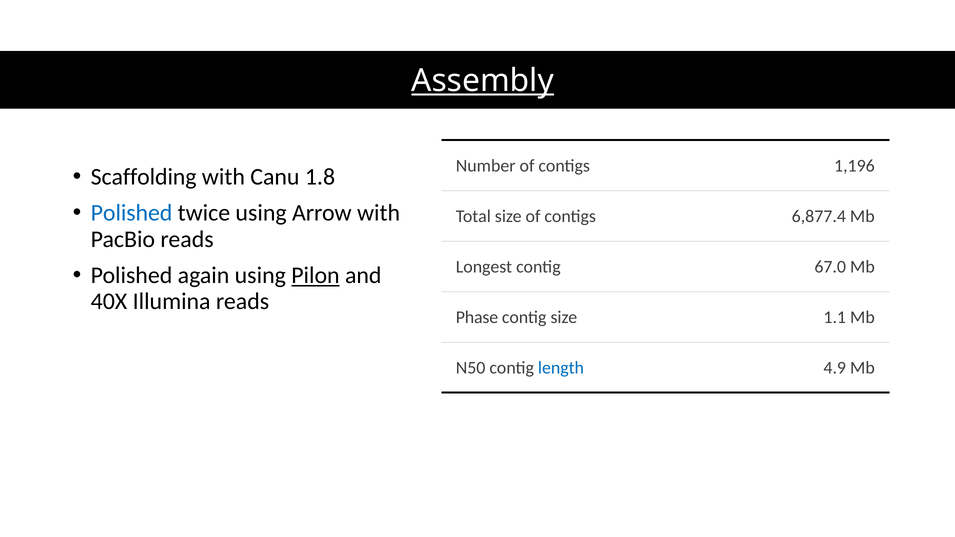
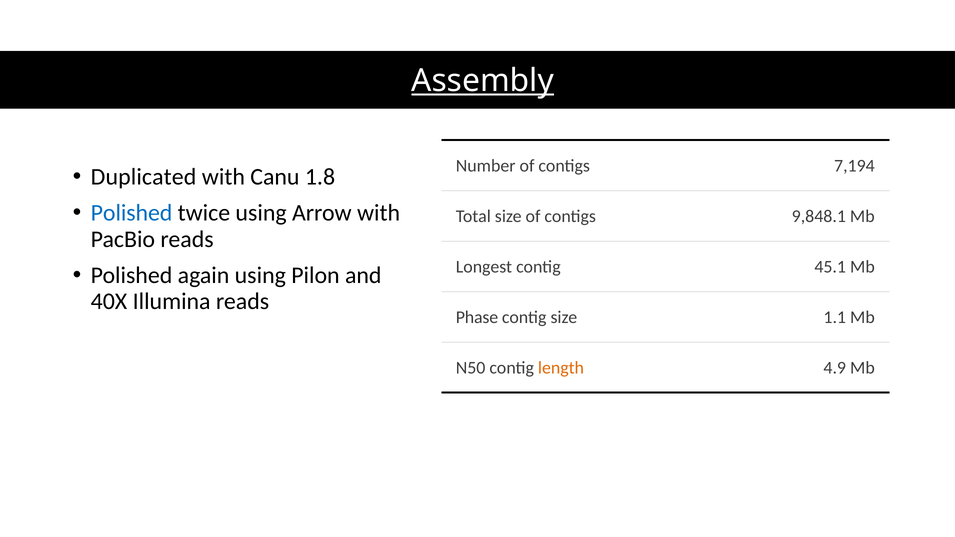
1,196: 1,196 -> 7,194
Scaffolding: Scaffolding -> Duplicated
6,877.4: 6,877.4 -> 9,848.1
67.0: 67.0 -> 45.1
Pilon underline: present -> none
length colour: blue -> orange
